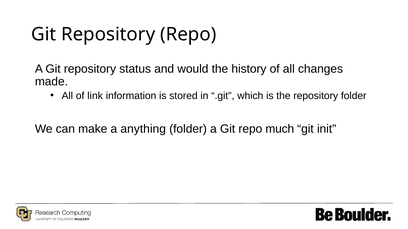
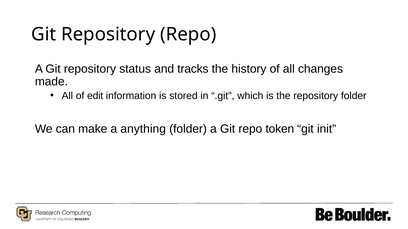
would: would -> tracks
link: link -> edit
much: much -> token
